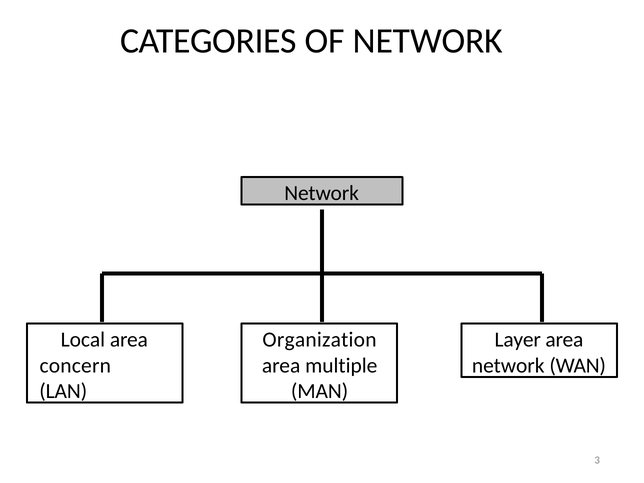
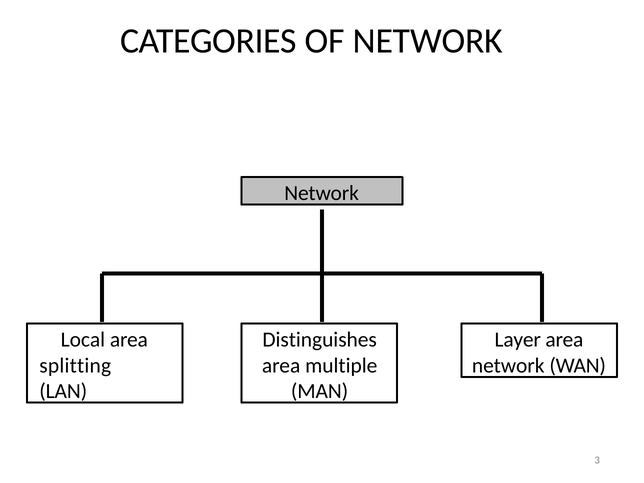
Organization: Organization -> Distinguishes
concern: concern -> splitting
